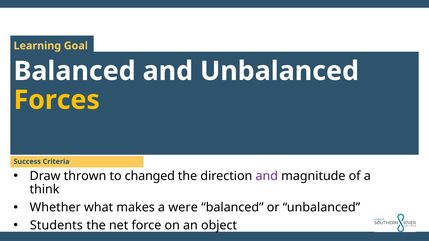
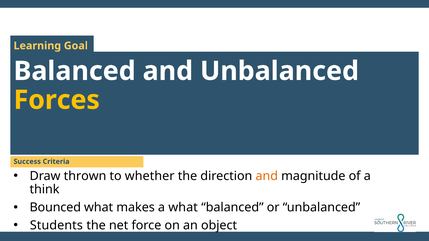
changed: changed -> whether
and at (267, 176) colour: purple -> orange
Whether: Whether -> Bounced
a were: were -> what
